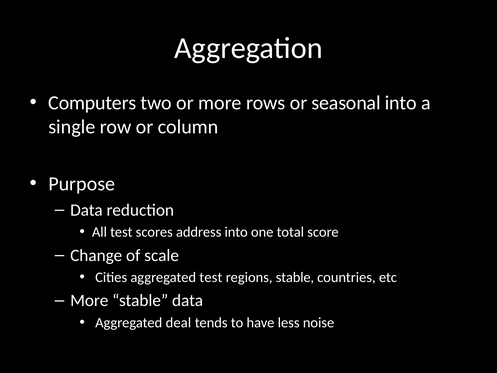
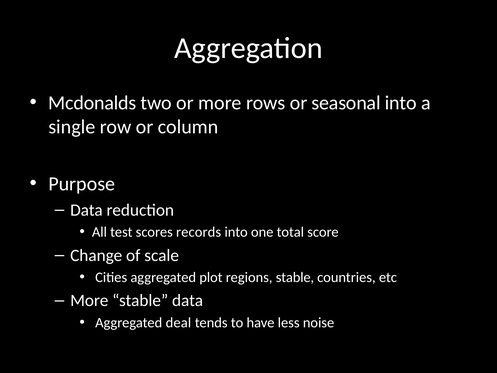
Computers: Computers -> Mcdonalds
address: address -> records
aggregated test: test -> plot
